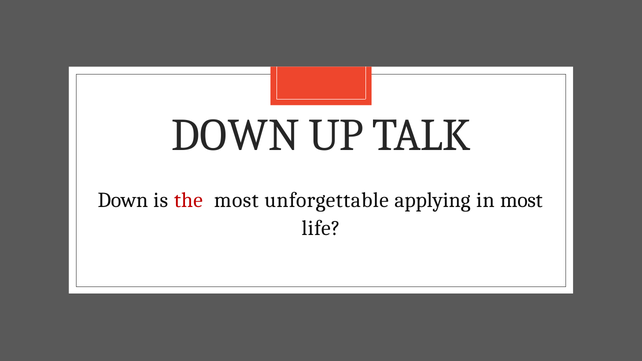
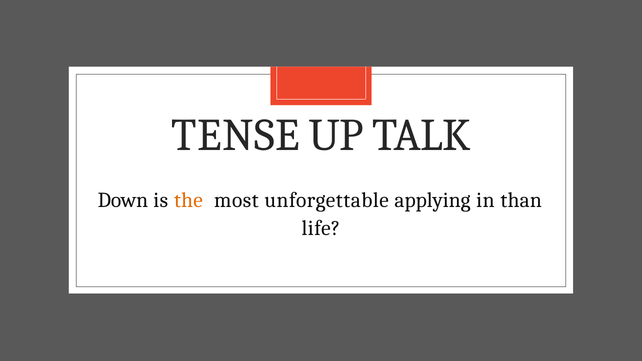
DOWN at (235, 135): DOWN -> TENSE
the colour: red -> orange
in most: most -> than
